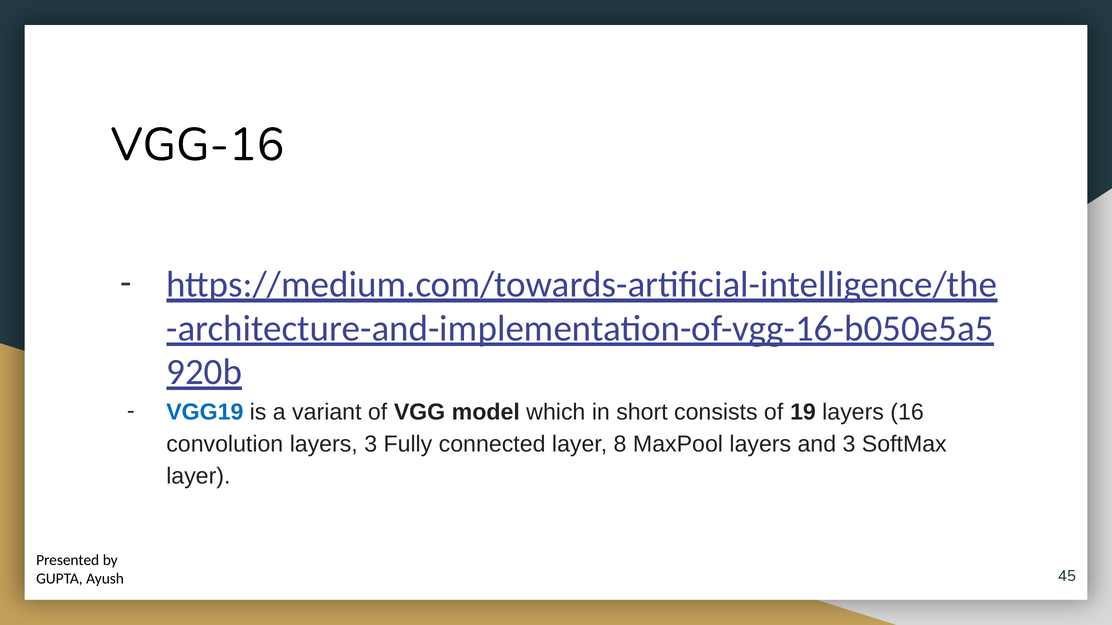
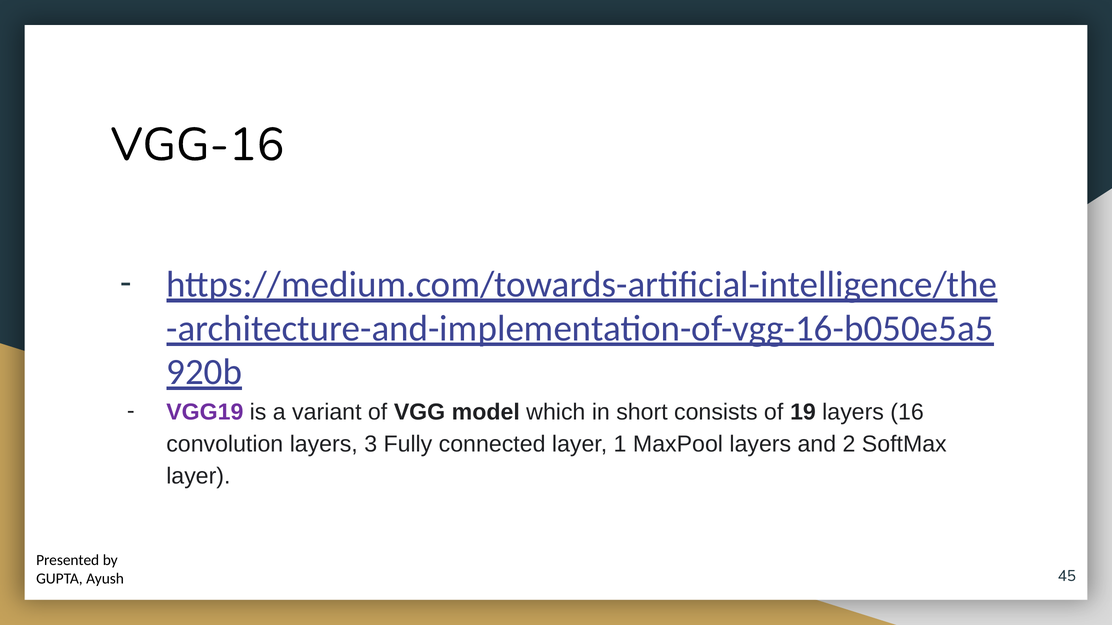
VGG19 colour: blue -> purple
8: 8 -> 1
and 3: 3 -> 2
